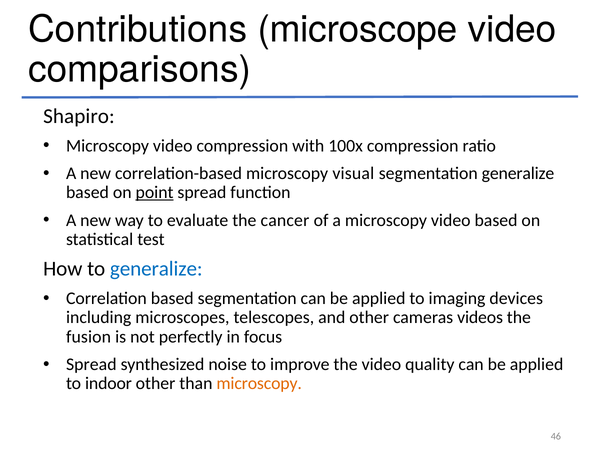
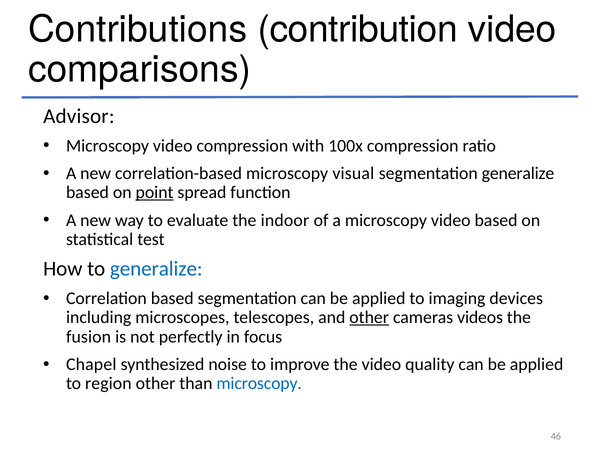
microscope: microscope -> contribution
Shapiro: Shapiro -> Advisor
cancer: cancer -> indoor
other at (369, 317) underline: none -> present
Spread at (91, 364): Spread -> Chapel
indoor: indoor -> region
microscopy at (259, 383) colour: orange -> blue
